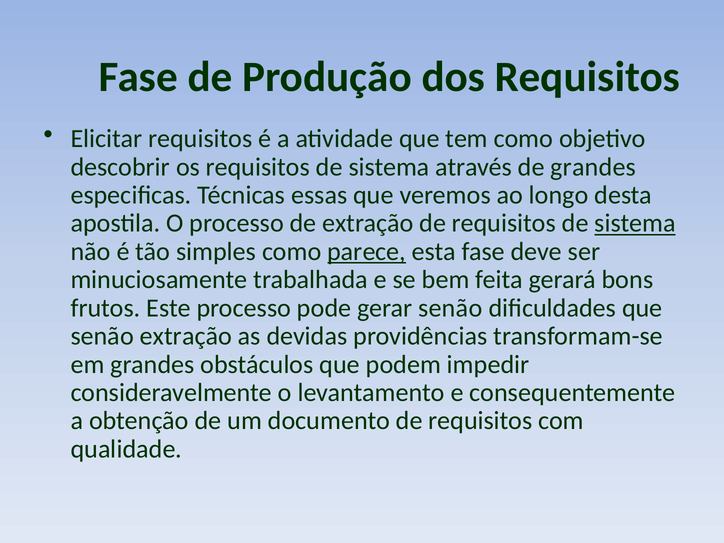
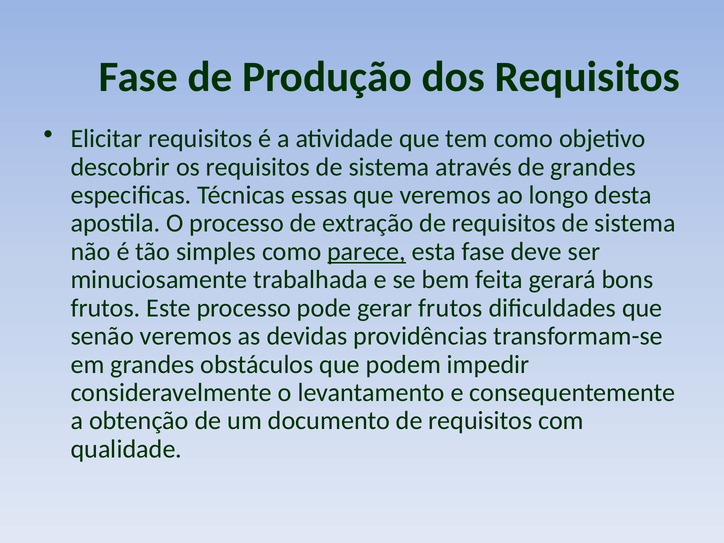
sistema at (635, 223) underline: present -> none
gerar senão: senão -> frutos
senão extração: extração -> veremos
